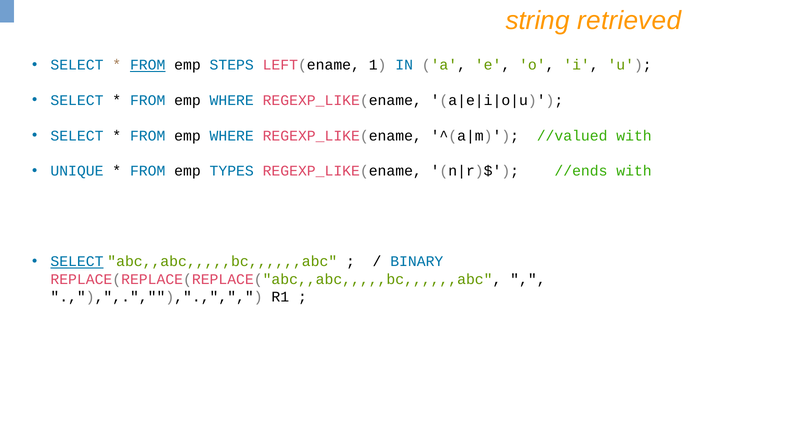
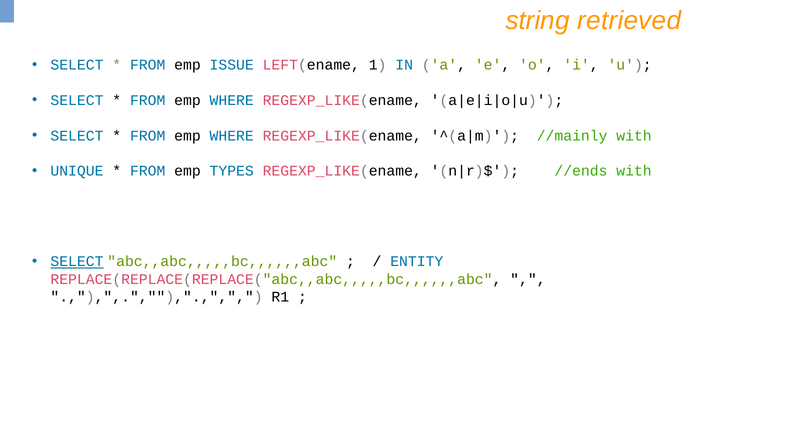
FROM at (148, 65) underline: present -> none
STEPS: STEPS -> ISSUE
//valued: //valued -> //mainly
BINARY: BINARY -> ENTITY
